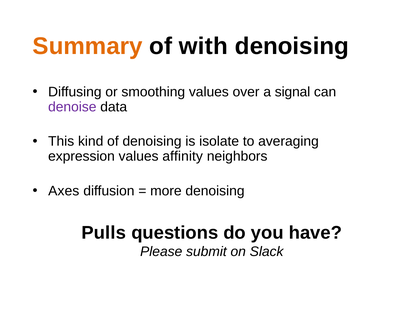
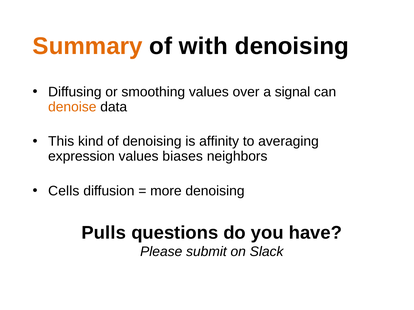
denoise colour: purple -> orange
isolate: isolate -> affinity
affinity: affinity -> biases
Axes: Axes -> Cells
